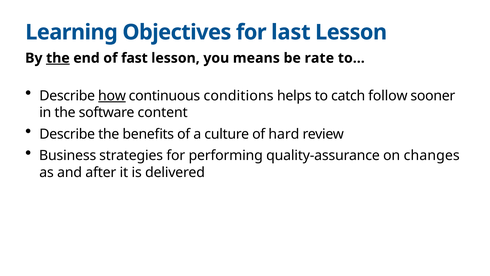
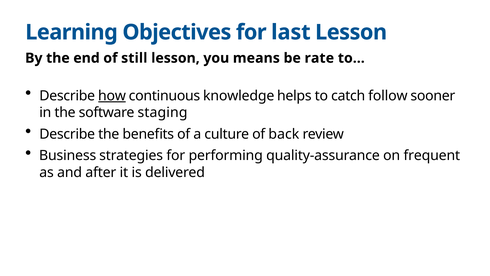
the at (58, 58) underline: present -> none
fast: fast -> still
conditions: conditions -> knowledge
content: content -> staging
hard: hard -> back
changes: changes -> frequent
